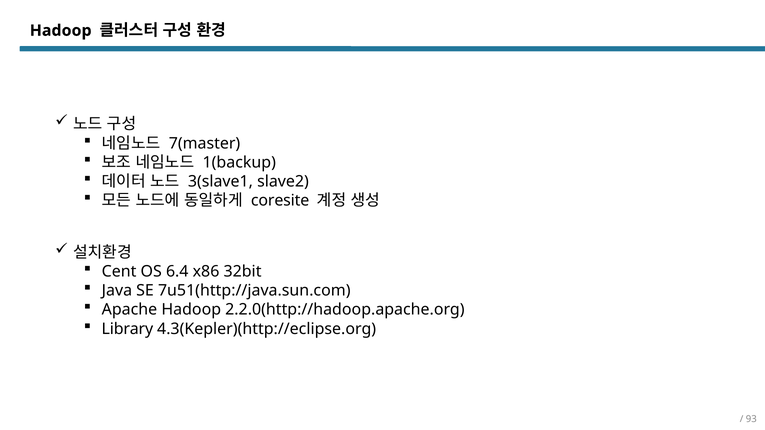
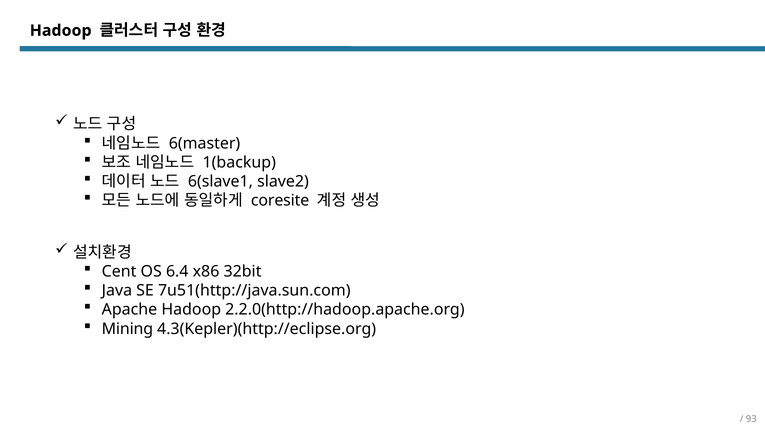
7(master: 7(master -> 6(master
3(slave1: 3(slave1 -> 6(slave1
Library: Library -> Mining
